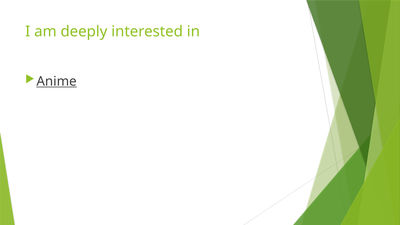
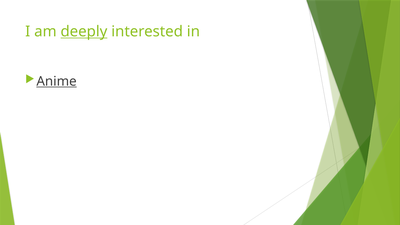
deeply underline: none -> present
